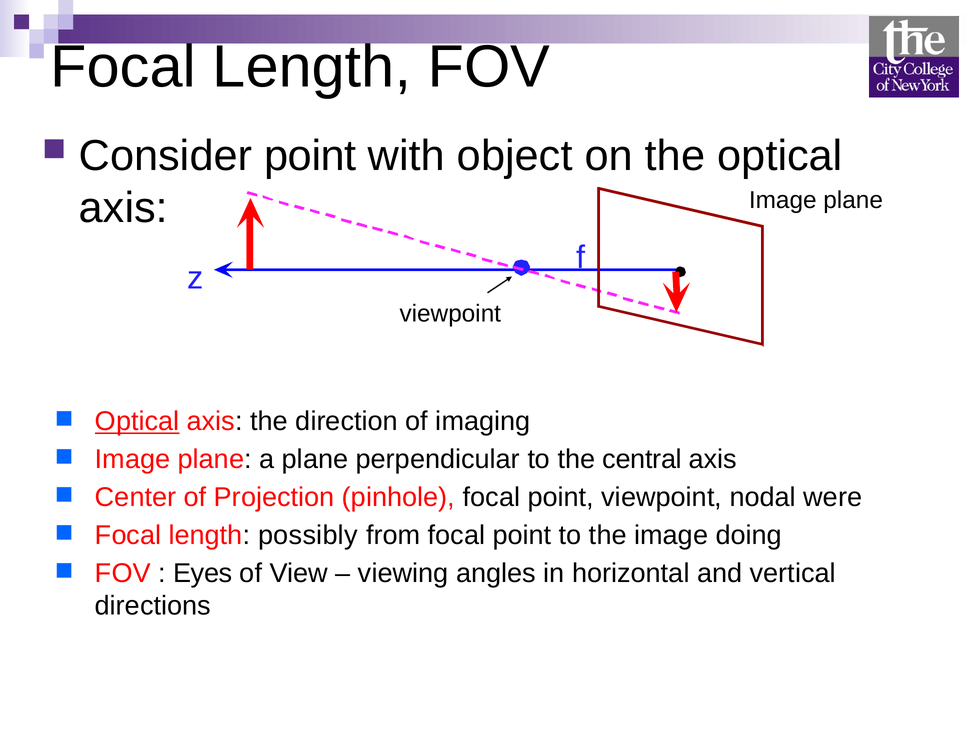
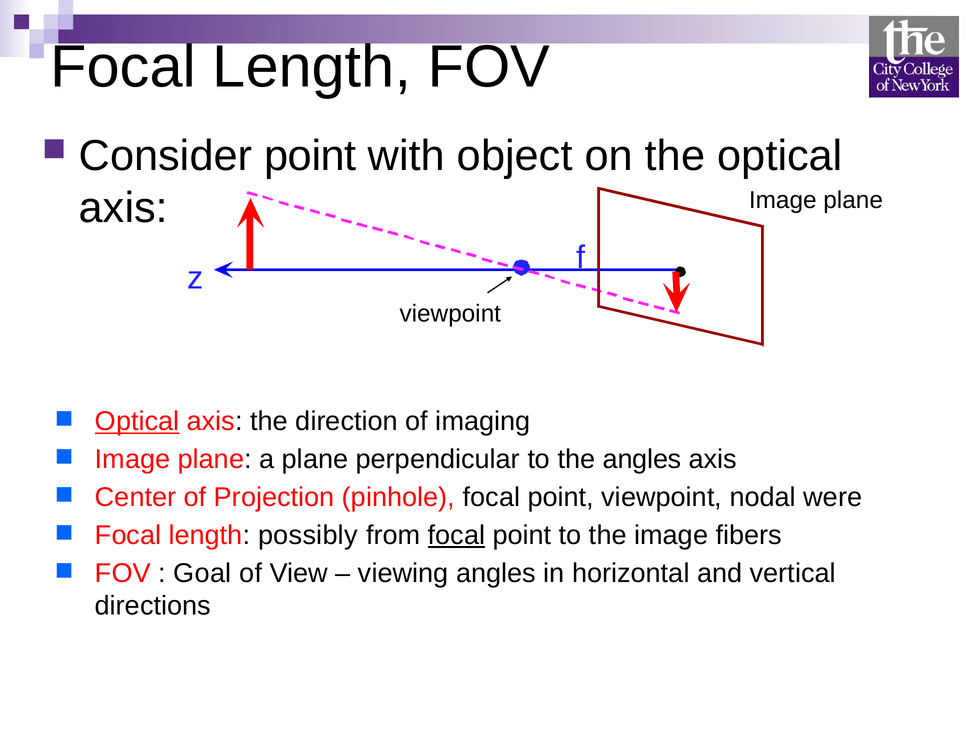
the central: central -> angles
focal at (456, 535) underline: none -> present
doing: doing -> fibers
Eyes: Eyes -> Goal
